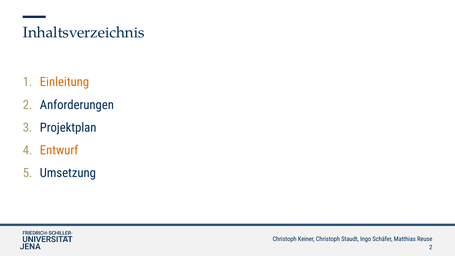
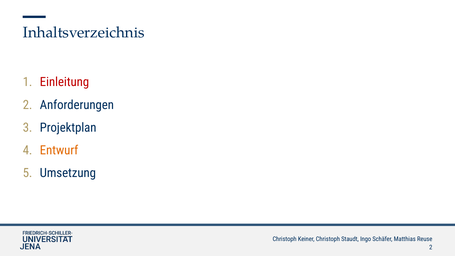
Einleitung colour: orange -> red
